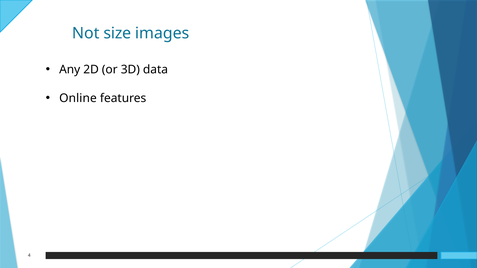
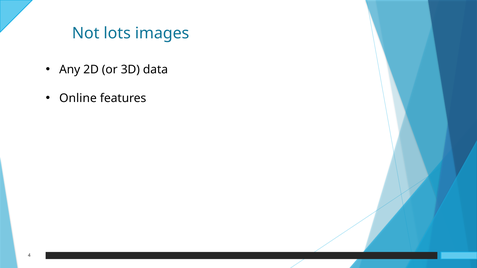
size: size -> lots
